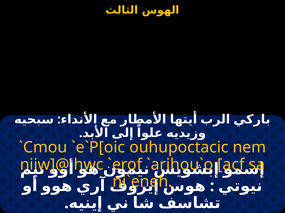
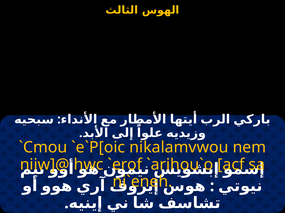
ouhupoctacic: ouhupoctacic -> nikalamvwou
